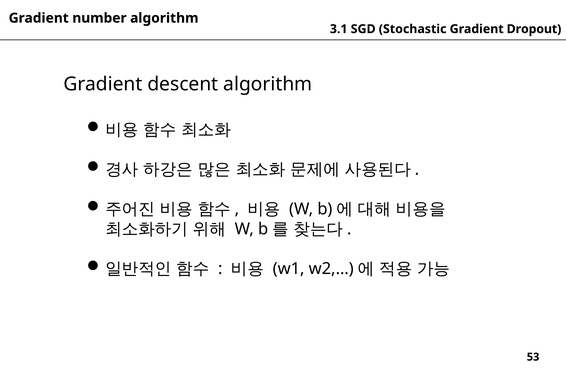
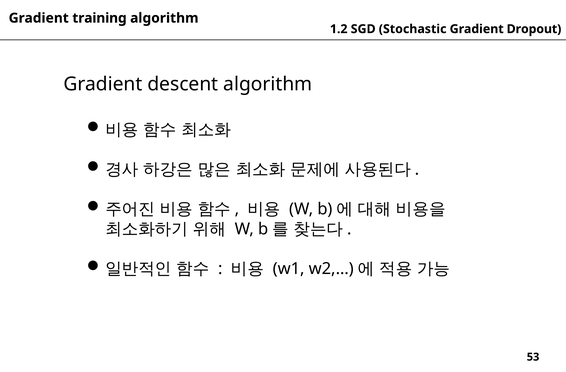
number: number -> training
3.1: 3.1 -> 1.2
